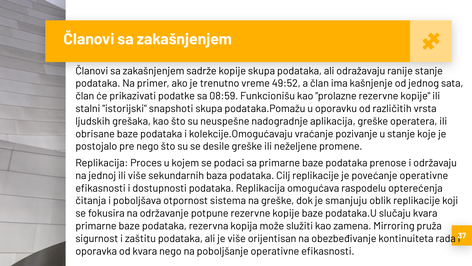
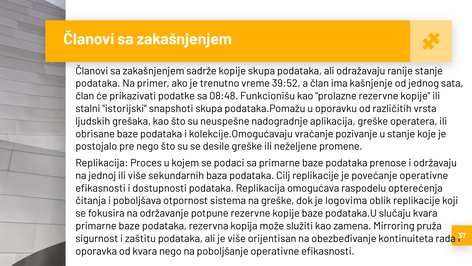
49:52: 49:52 -> 39:52
08:59: 08:59 -> 08:48
smanjuju: smanjuju -> logovima
